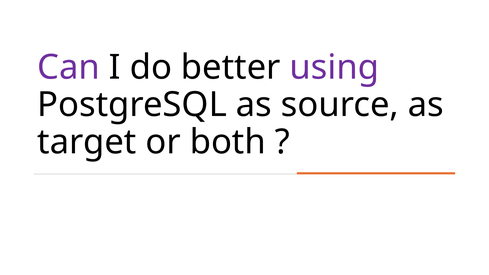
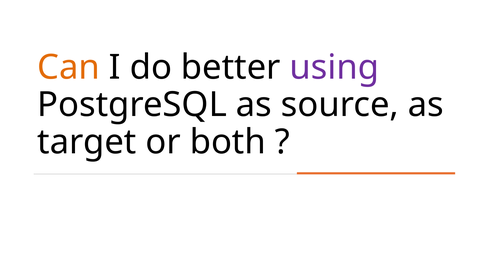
Can colour: purple -> orange
